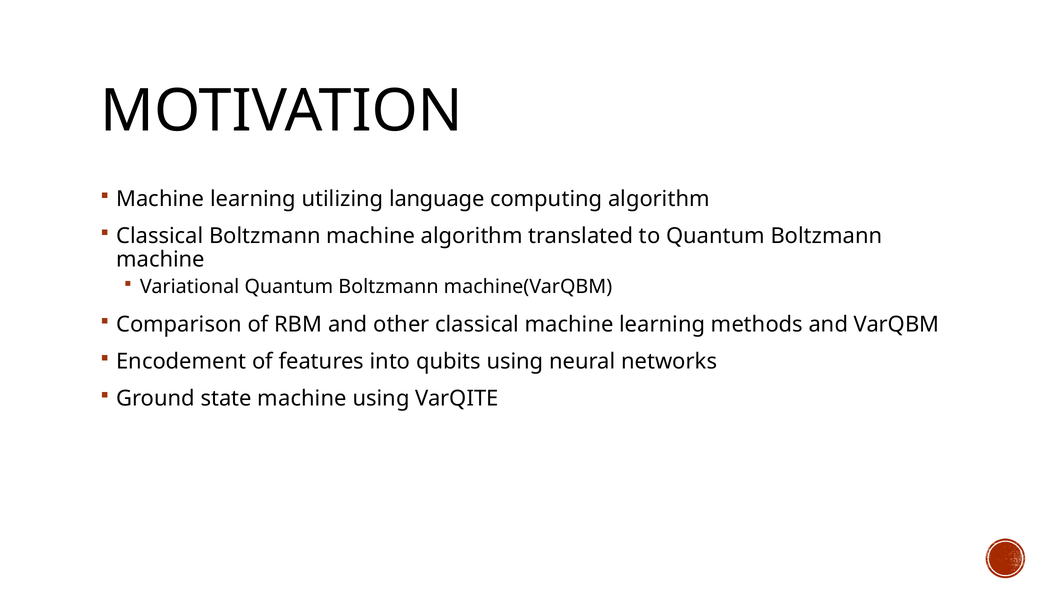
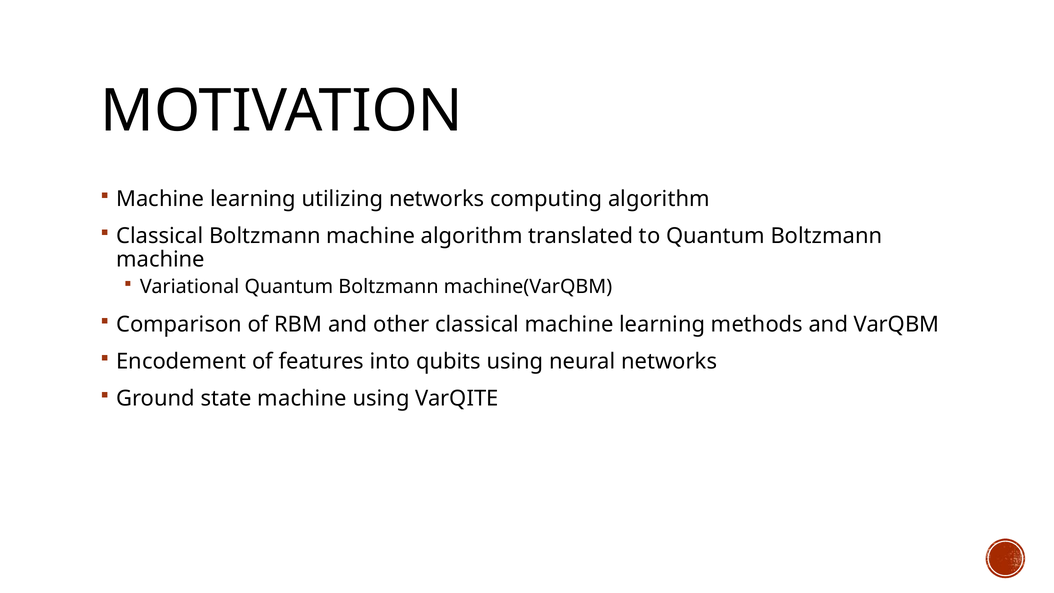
utilizing language: language -> networks
